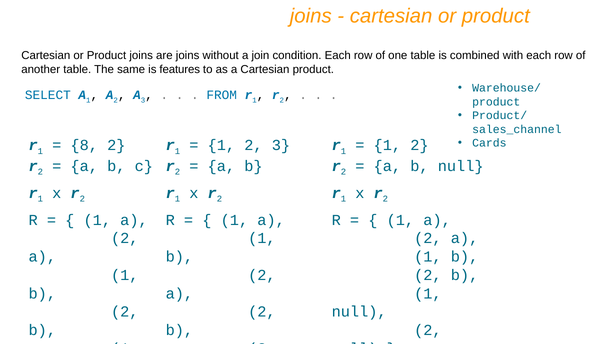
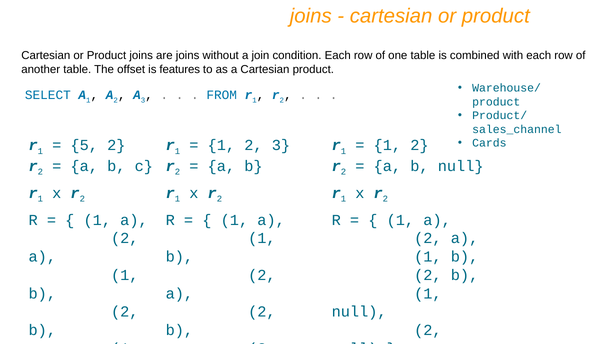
same: same -> offset
8: 8 -> 5
